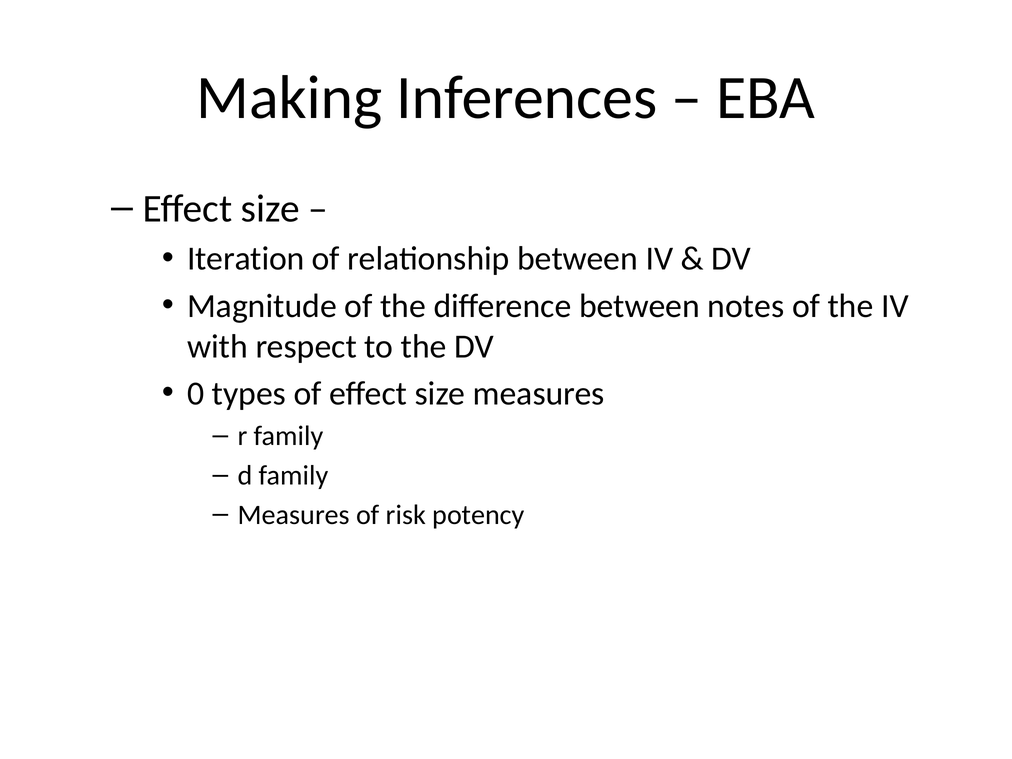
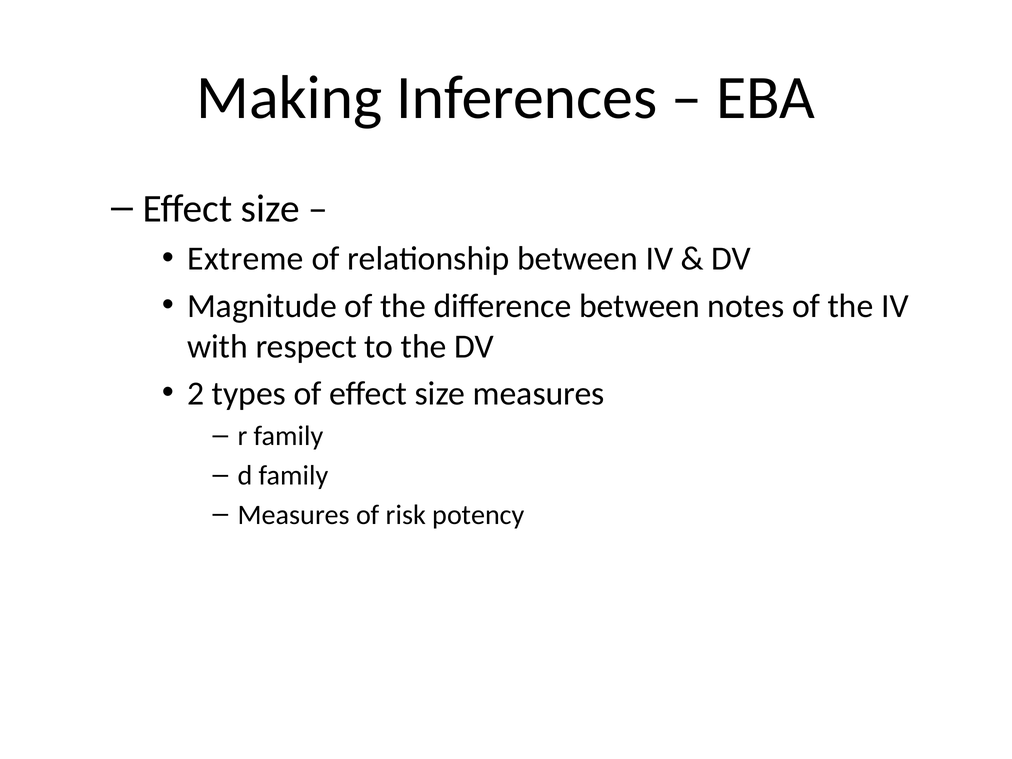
Iteration: Iteration -> Extreme
0: 0 -> 2
